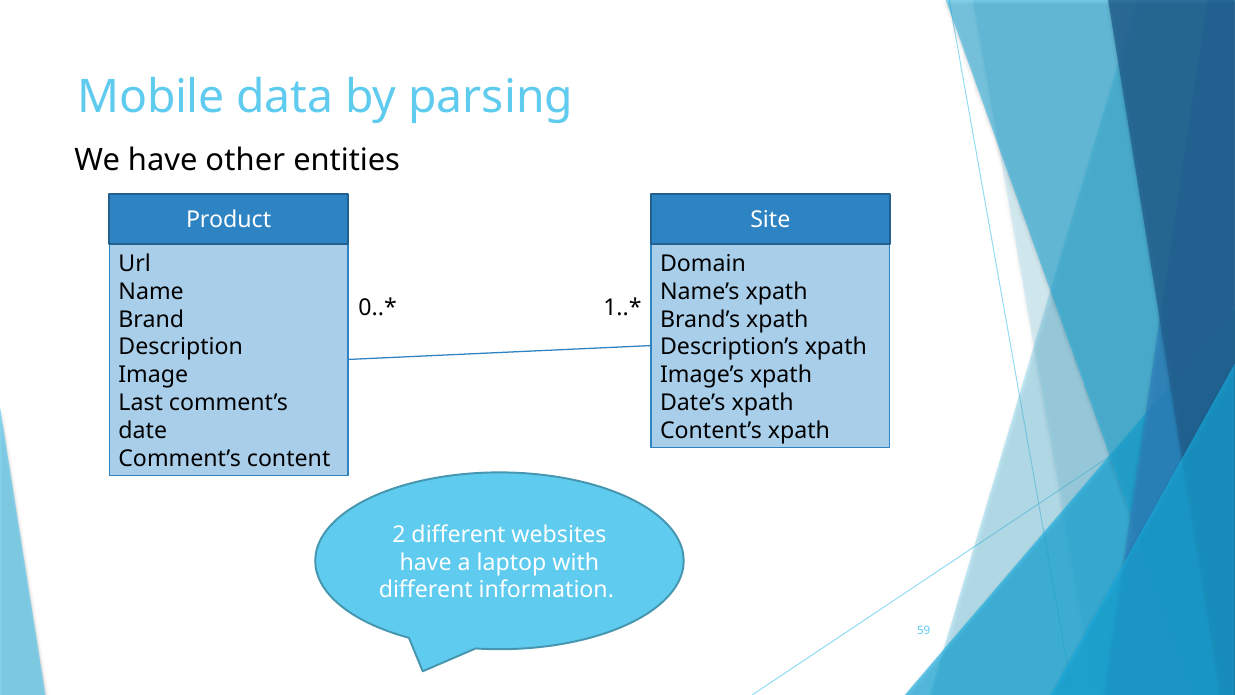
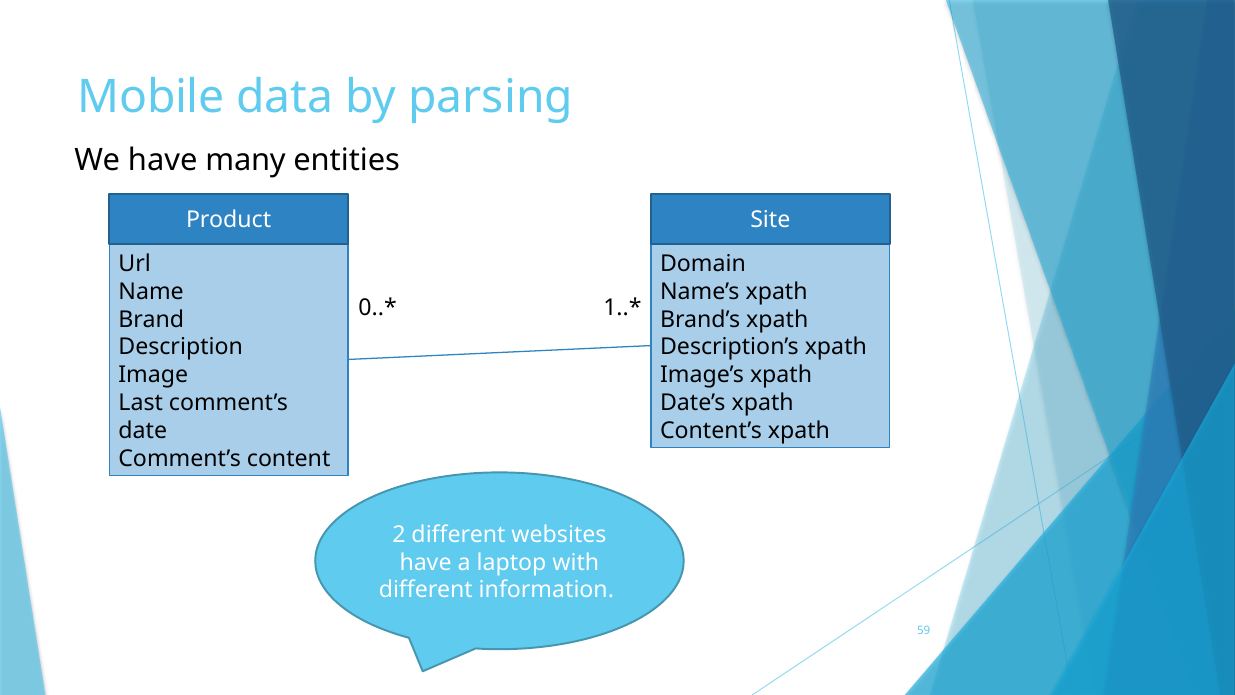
other: other -> many
